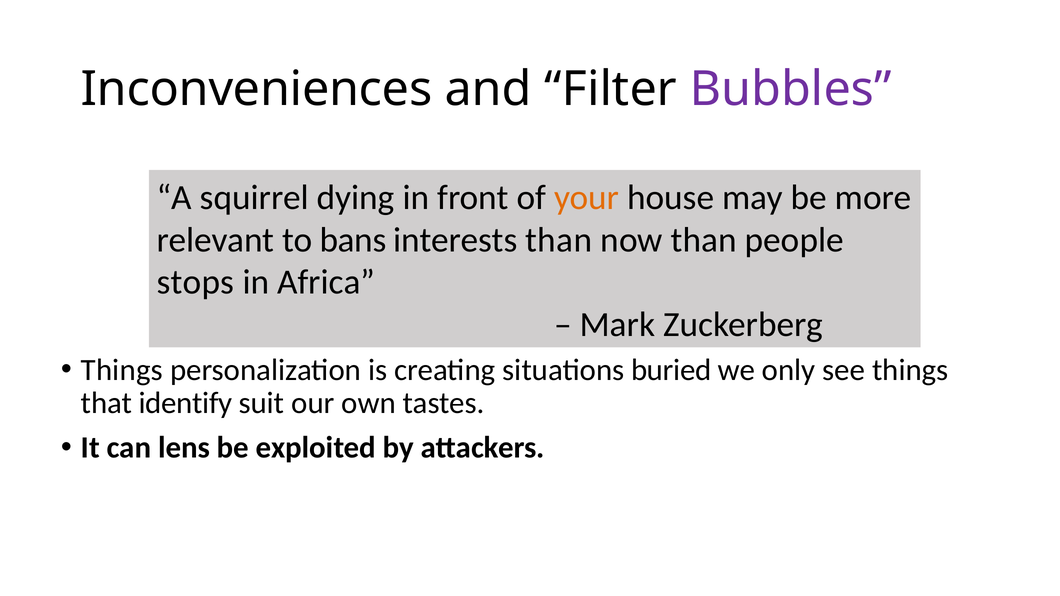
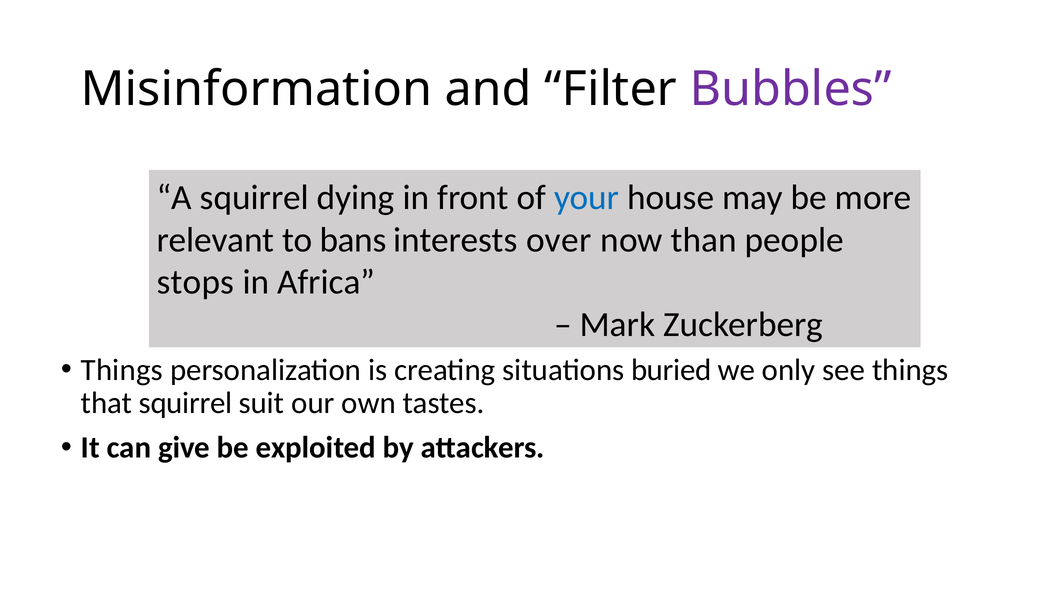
Inconveniences: Inconveniences -> Misinformation
your colour: orange -> blue
interests than: than -> over
that identify: identify -> squirrel
lens: lens -> give
